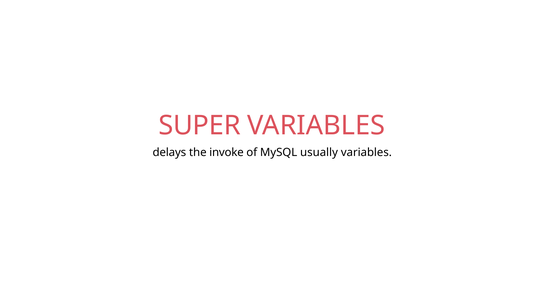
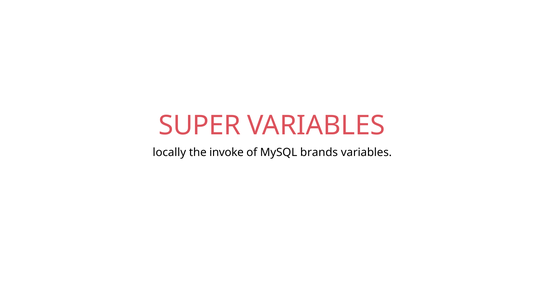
delays: delays -> locally
usually: usually -> brands
